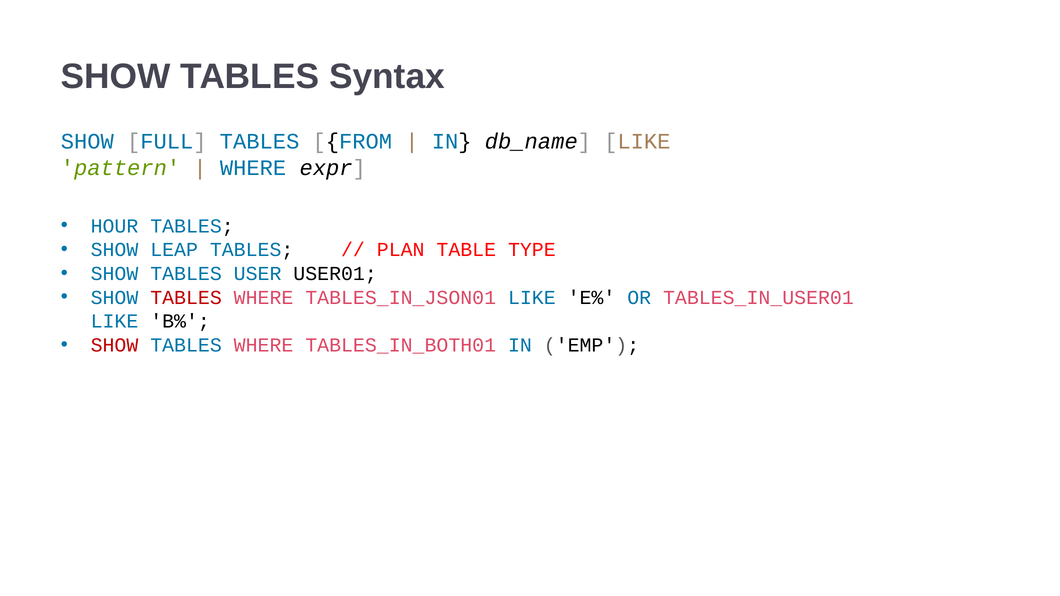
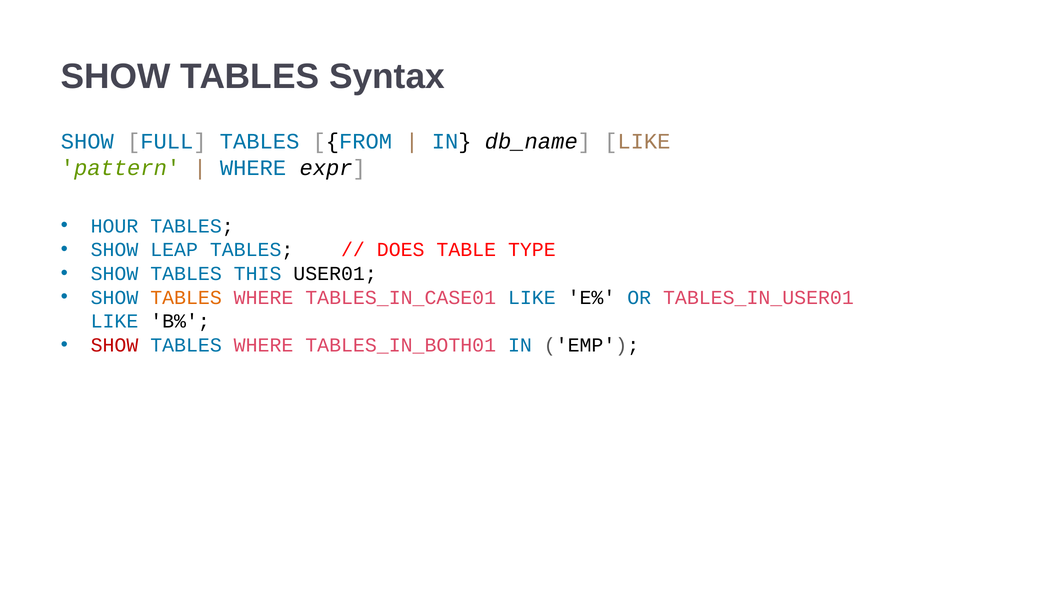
PLAN: PLAN -> DOES
USER: USER -> THIS
TABLES at (186, 298) colour: red -> orange
TABLES_IN_JSON01: TABLES_IN_JSON01 -> TABLES_IN_CASE01
